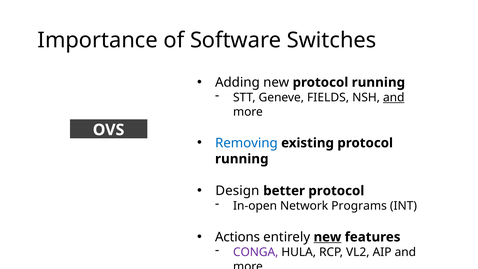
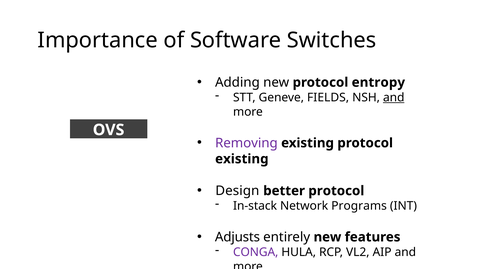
new protocol running: running -> entropy
Removing colour: blue -> purple
running at (242, 159): running -> existing
In-open: In-open -> In-stack
Actions: Actions -> Adjusts
new at (327, 237) underline: present -> none
